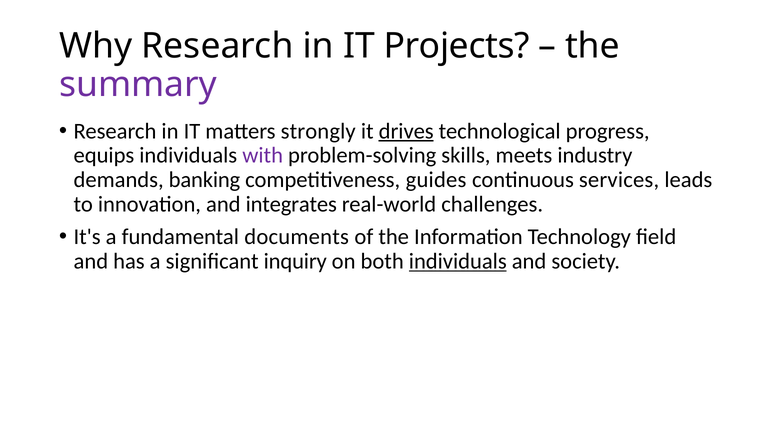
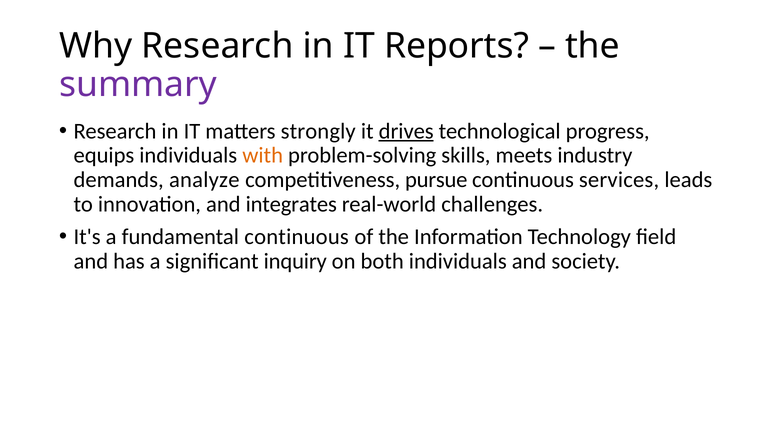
Projects: Projects -> Reports
with colour: purple -> orange
banking: banking -> analyze
guides: guides -> pursue
fundamental documents: documents -> continuous
individuals at (458, 261) underline: present -> none
